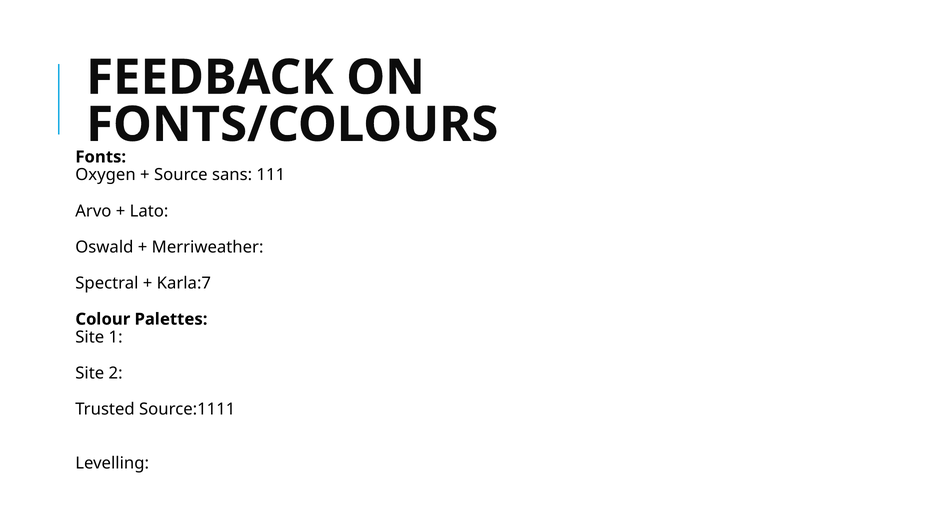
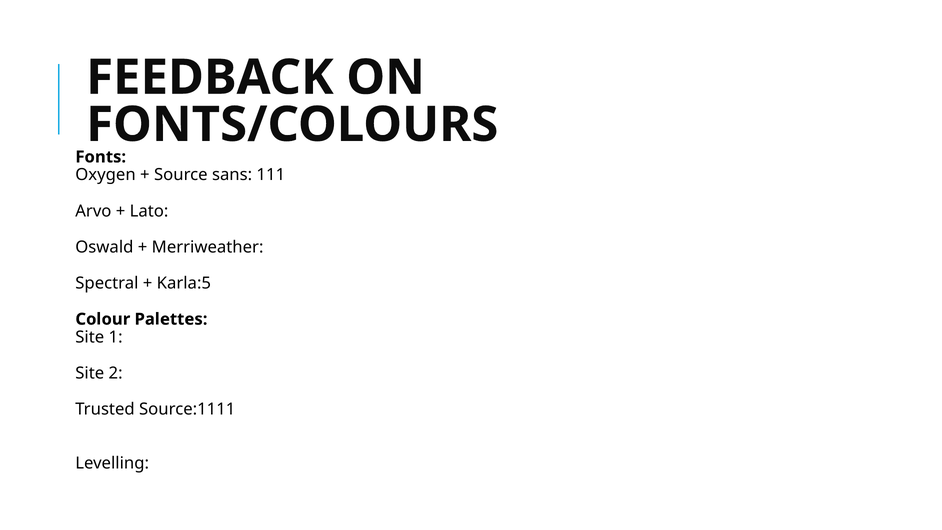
Karla:7: Karla:7 -> Karla:5
